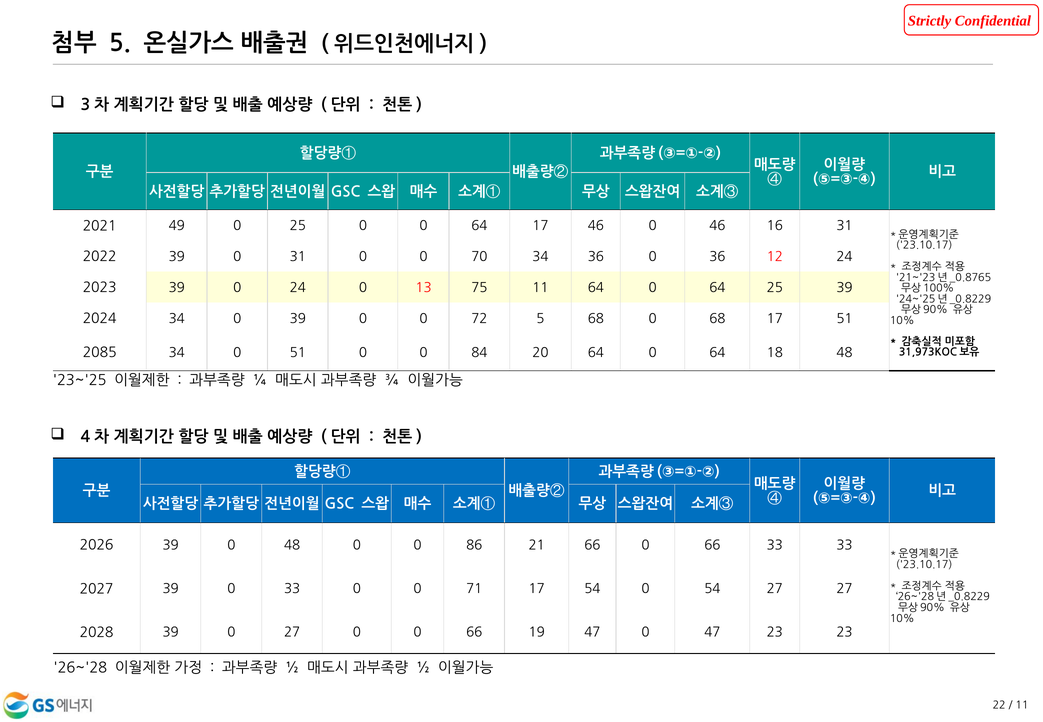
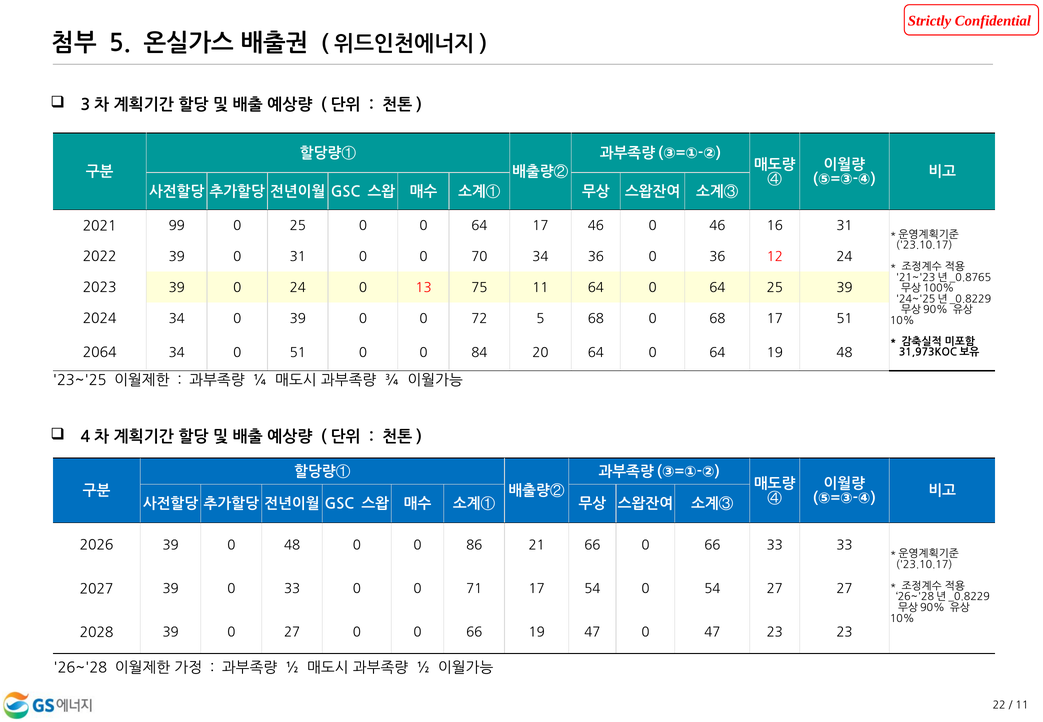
49: 49 -> 99
2085: 2085 -> 2064
64 18: 18 -> 19
